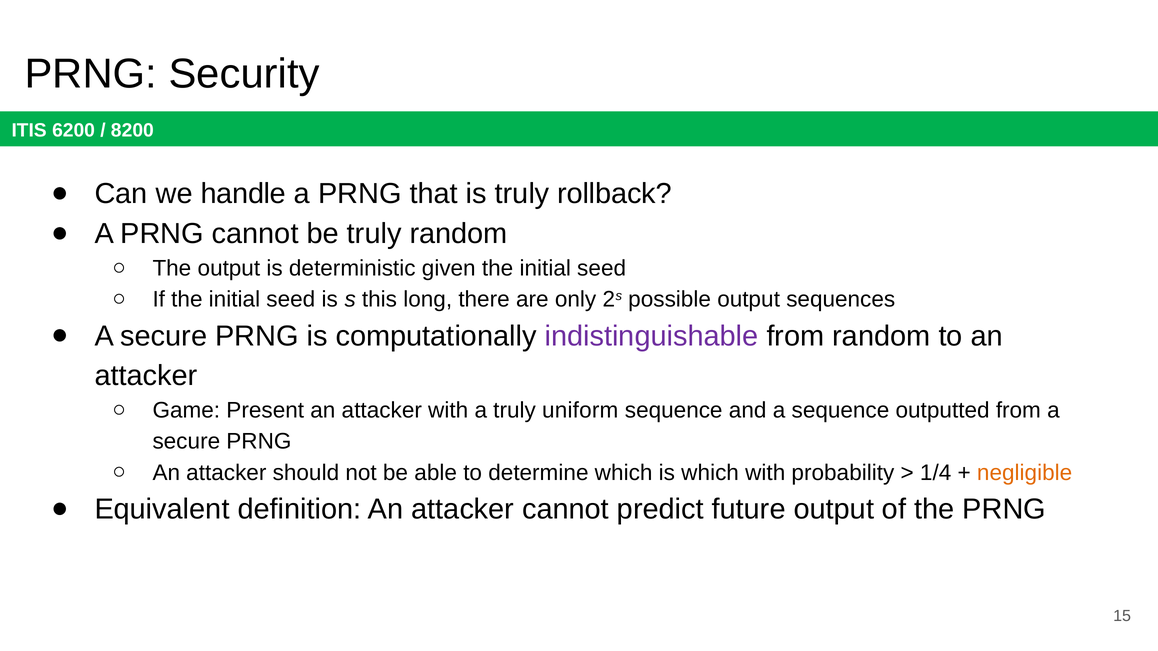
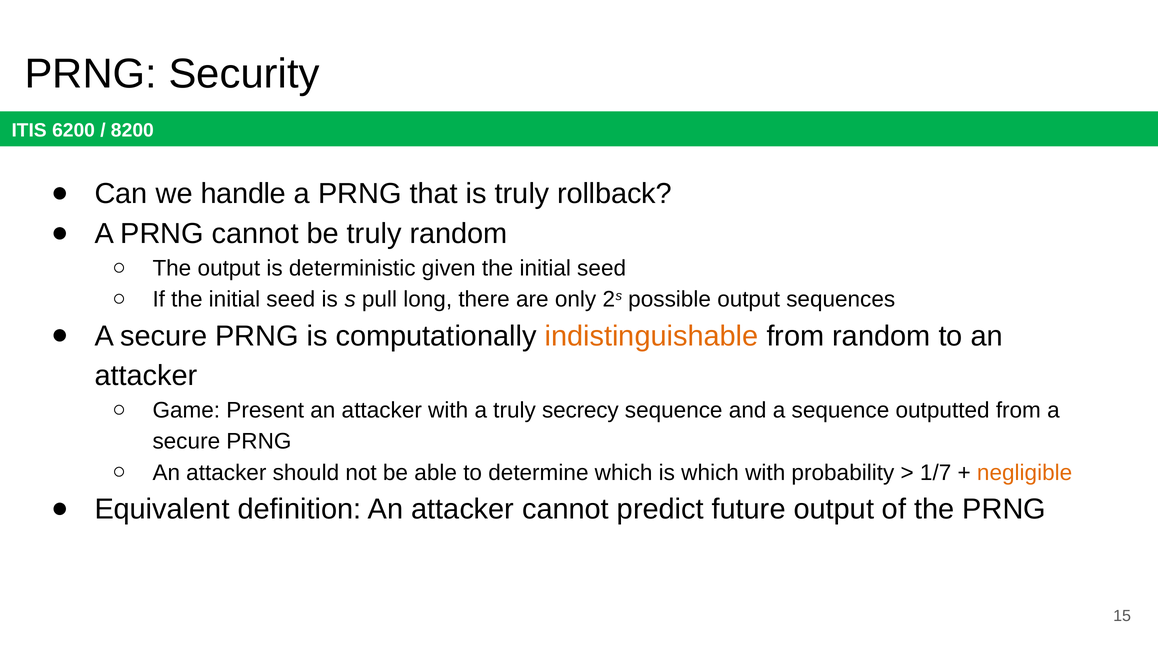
this: this -> pull
indistinguishable colour: purple -> orange
uniform: uniform -> secrecy
1/4: 1/4 -> 1/7
